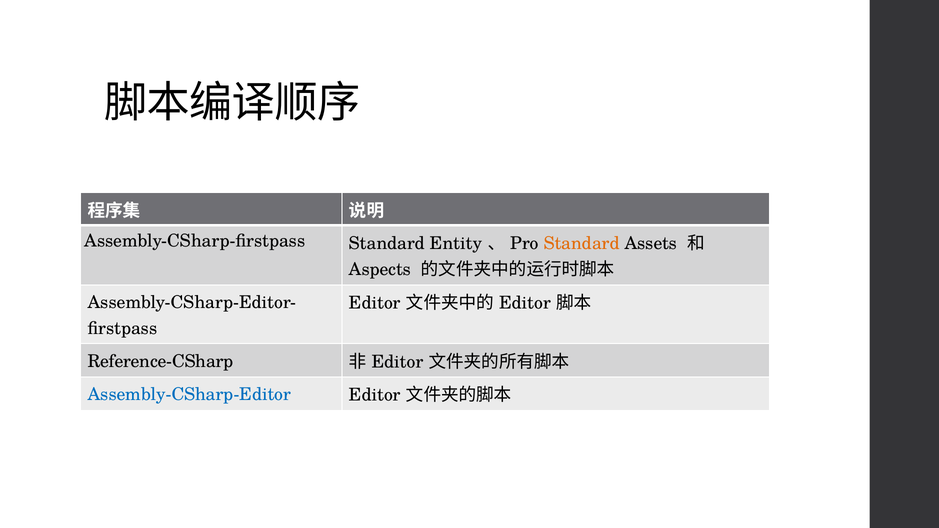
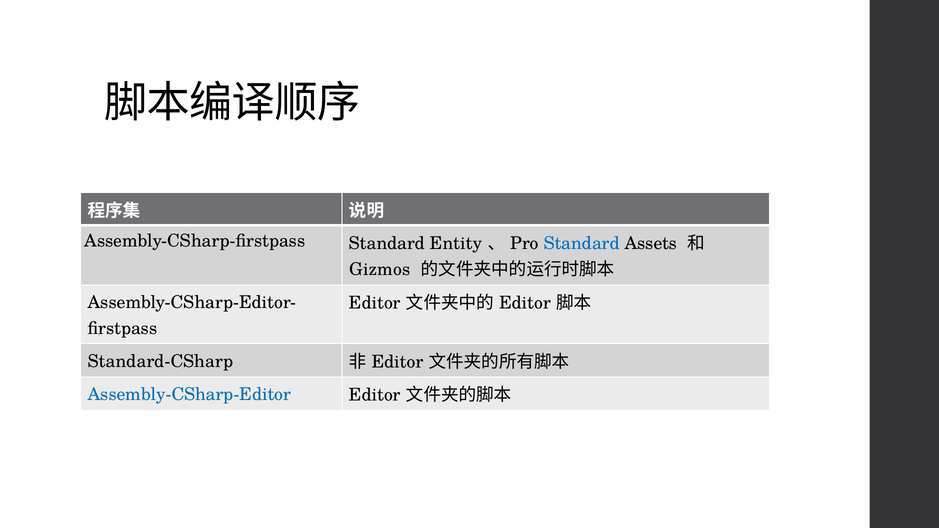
Standard at (582, 243) colour: orange -> blue
Aspects: Aspects -> Gizmos
Reference-CSharp: Reference-CSharp -> Standard-CSharp
